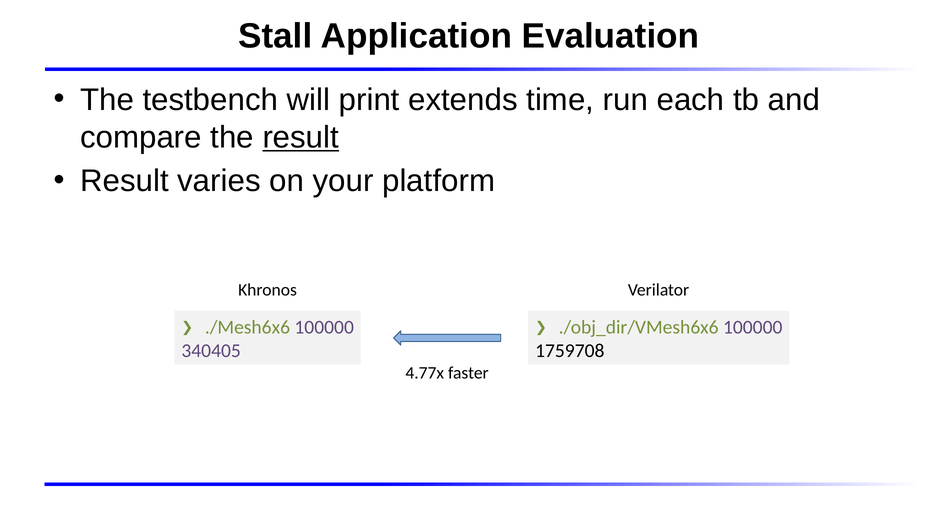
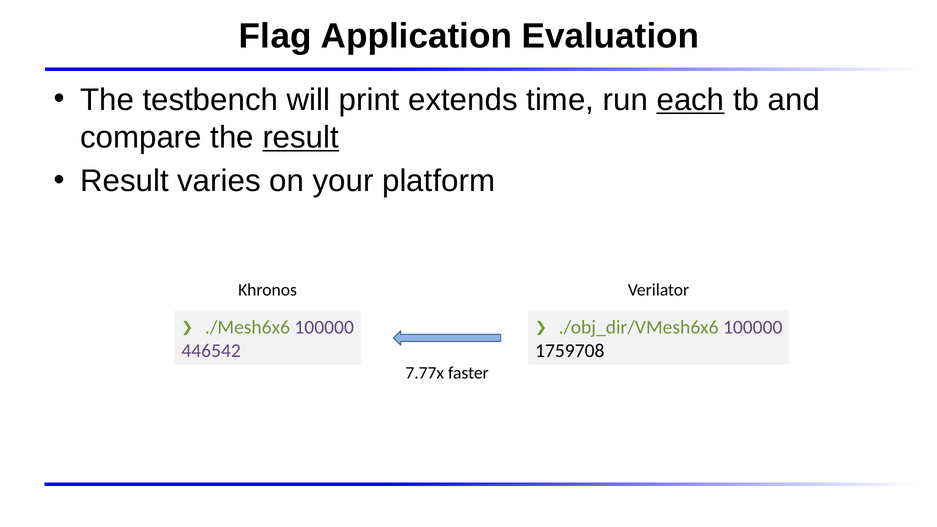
Stall: Stall -> Flag
each underline: none -> present
340405: 340405 -> 446542
4.77x: 4.77x -> 7.77x
